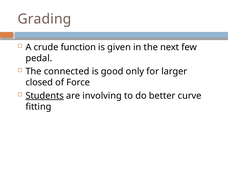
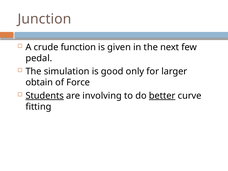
Grading: Grading -> Junction
connected: connected -> simulation
closed: closed -> obtain
better underline: none -> present
